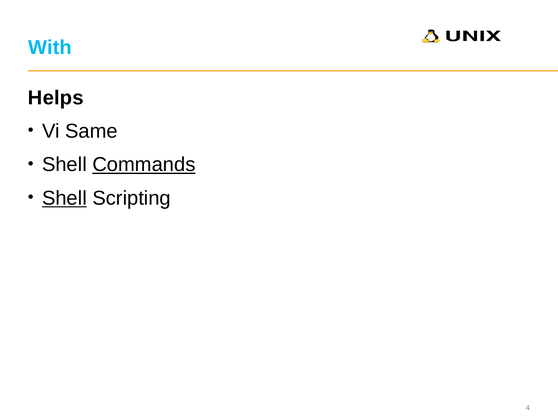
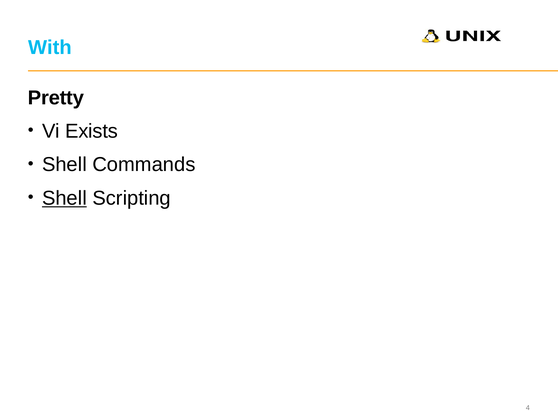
Helps: Helps -> Pretty
Same: Same -> Exists
Commands underline: present -> none
